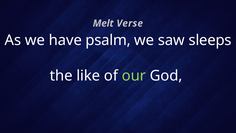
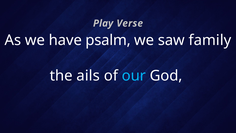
Melt: Melt -> Play
sleeps: sleeps -> family
like: like -> ails
our colour: light green -> light blue
